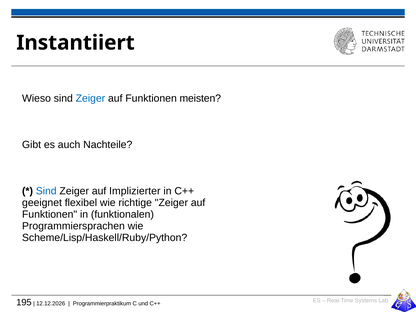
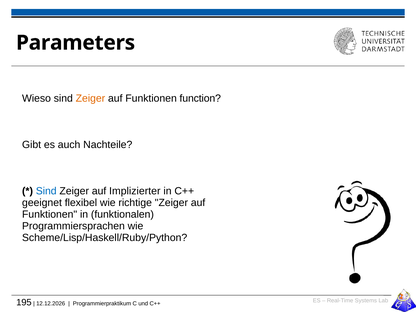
Instantiiert: Instantiiert -> Parameters
Zeiger at (90, 98) colour: blue -> orange
meisten: meisten -> function
